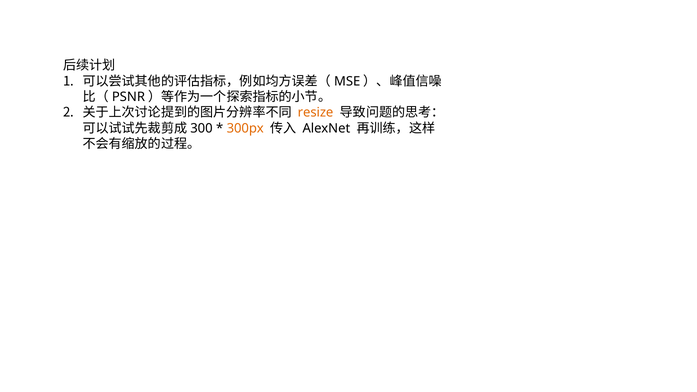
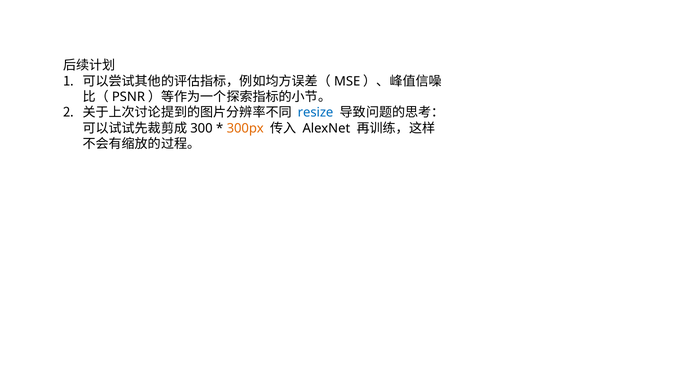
resize colour: orange -> blue
